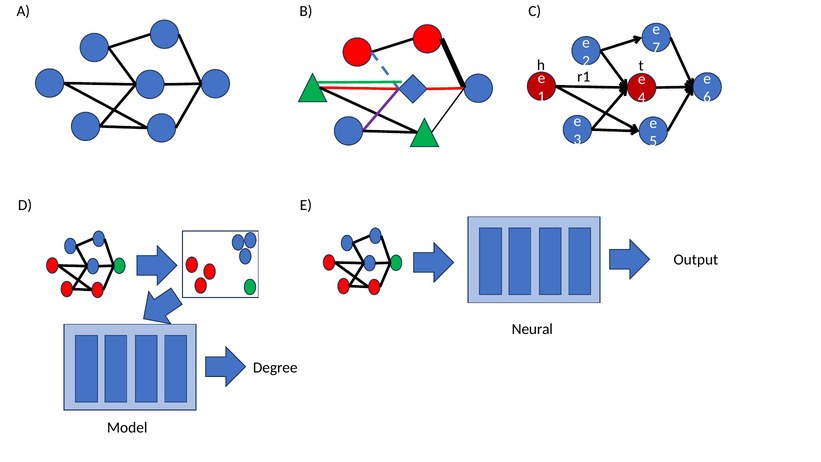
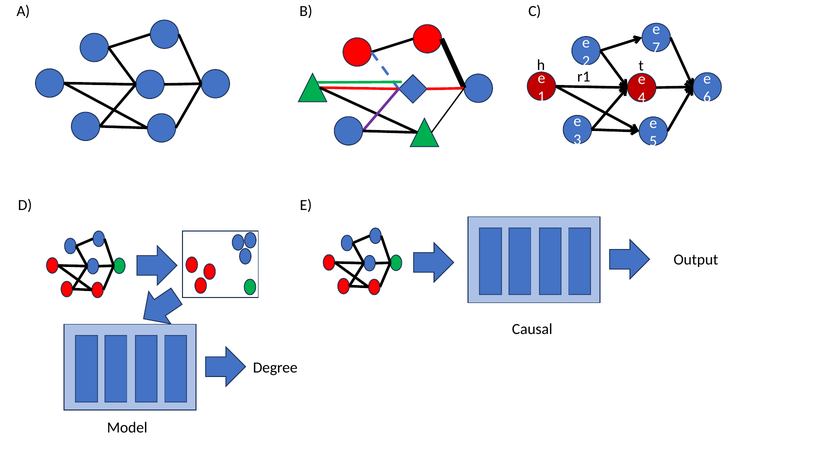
Neural: Neural -> Causal
